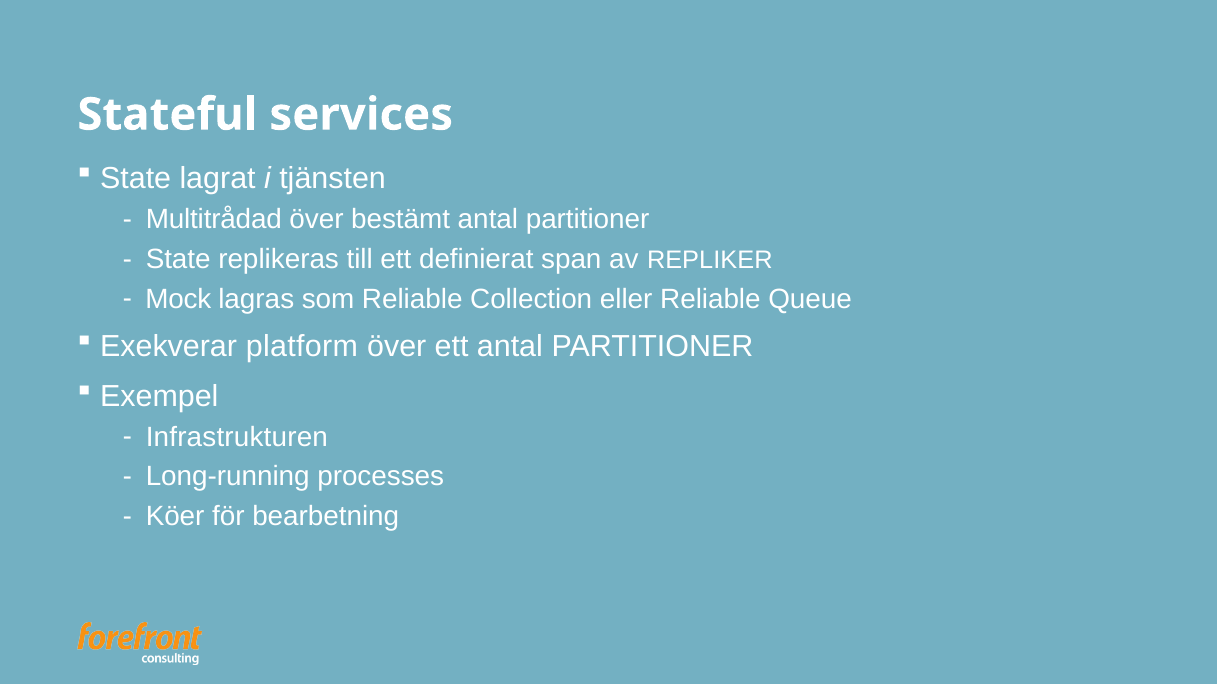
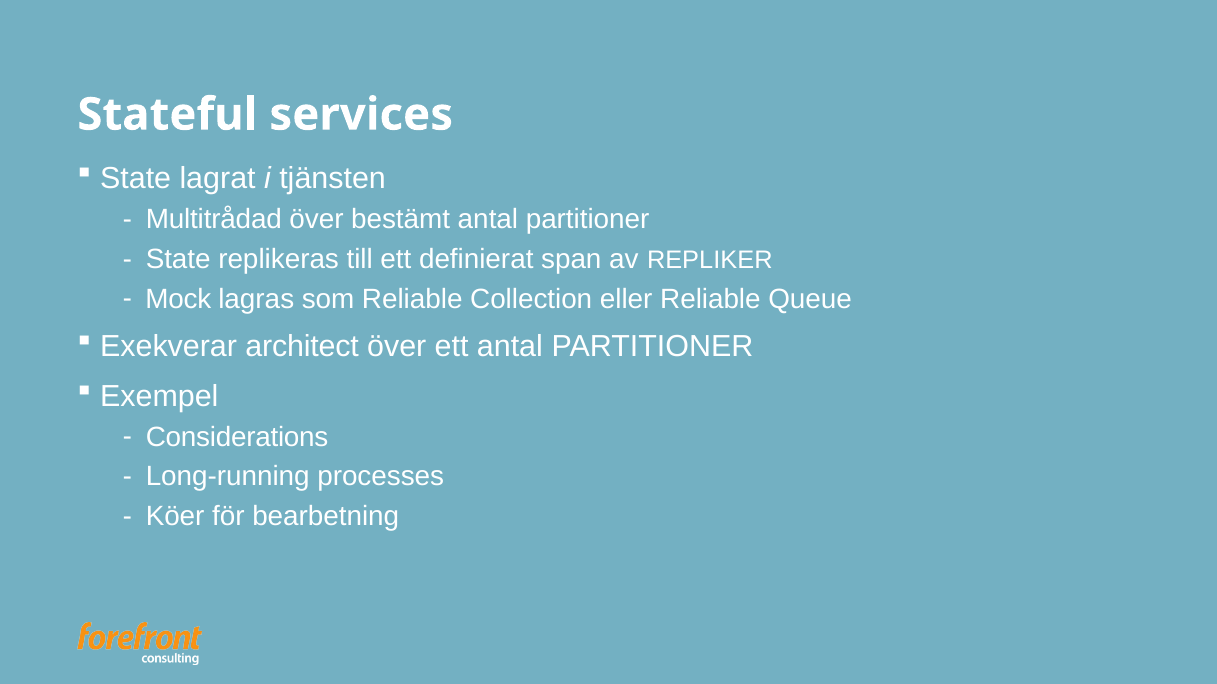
platform: platform -> architect
Infrastrukturen: Infrastrukturen -> Considerations
